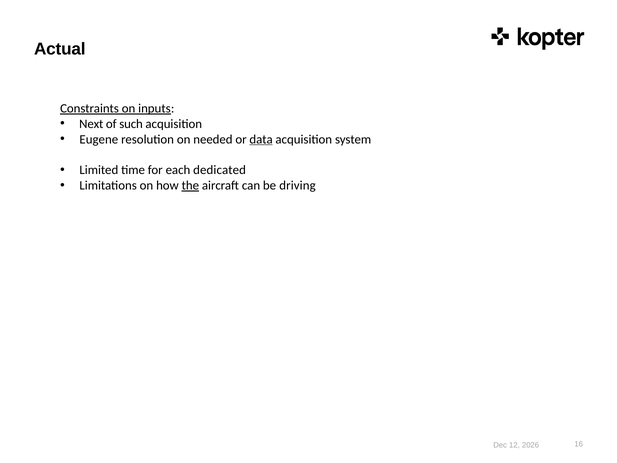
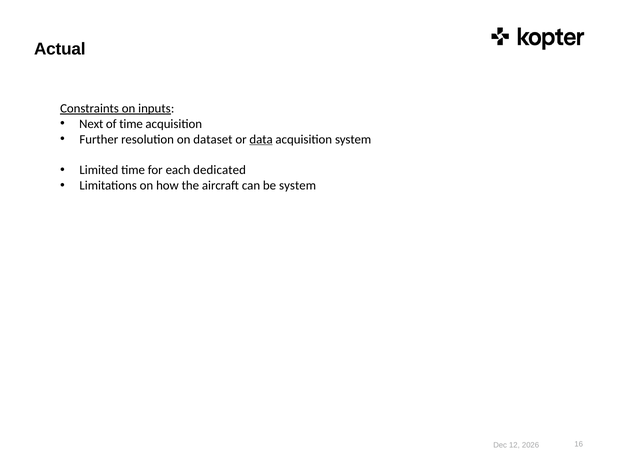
of such: such -> time
Eugene: Eugene -> Further
needed: needed -> dataset
the underline: present -> none
be driving: driving -> system
